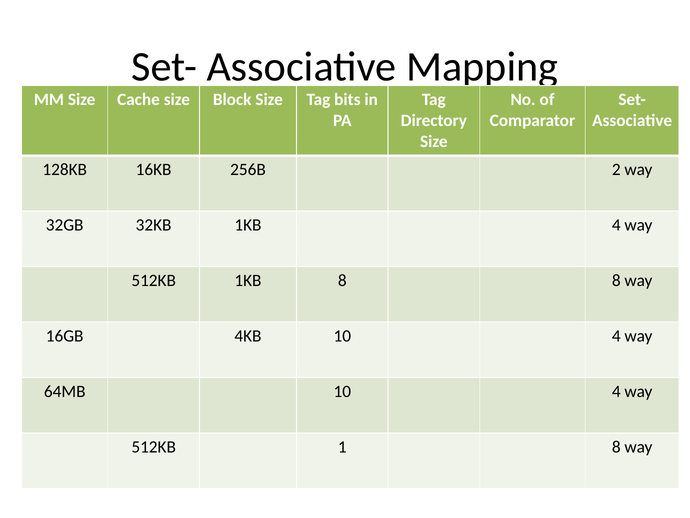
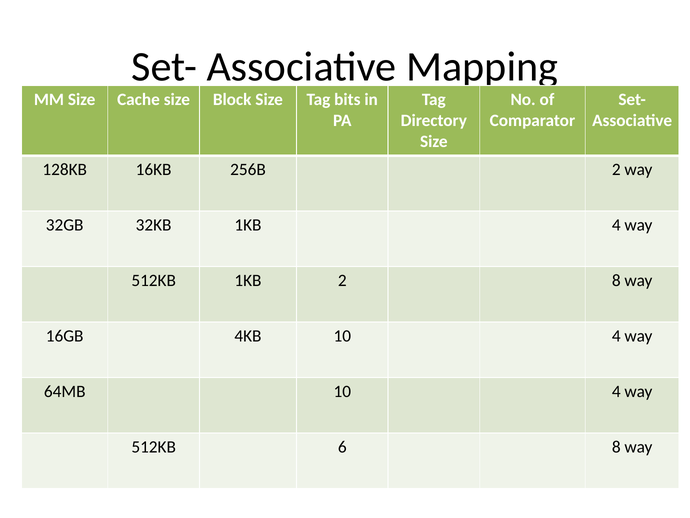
1KB 8: 8 -> 2
1: 1 -> 6
